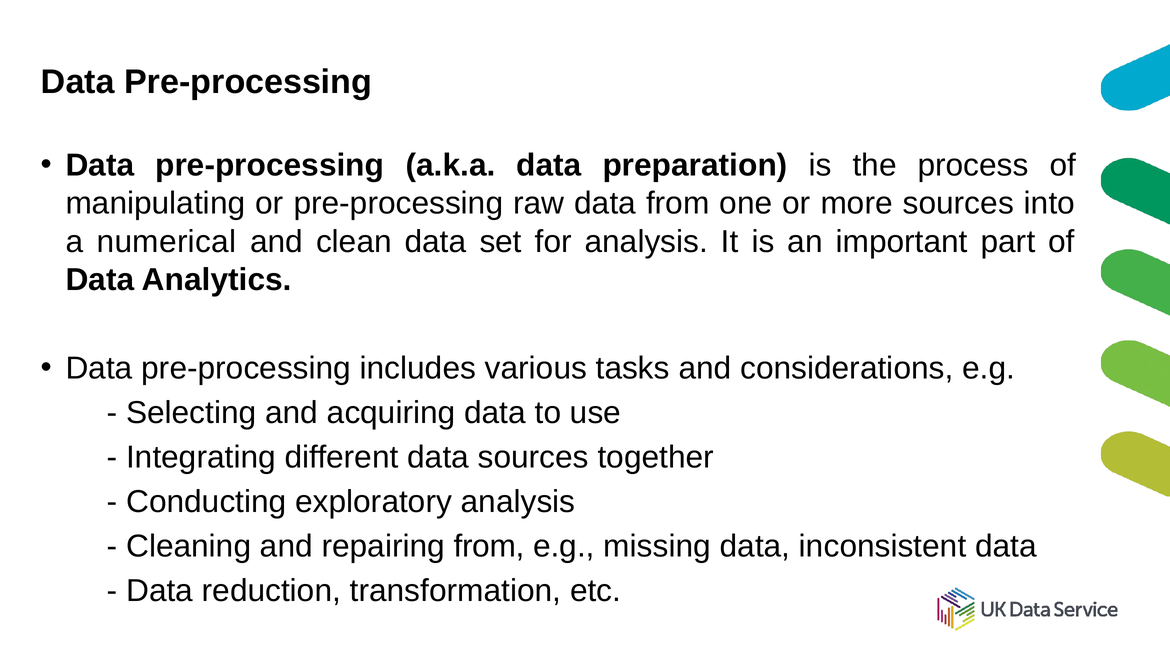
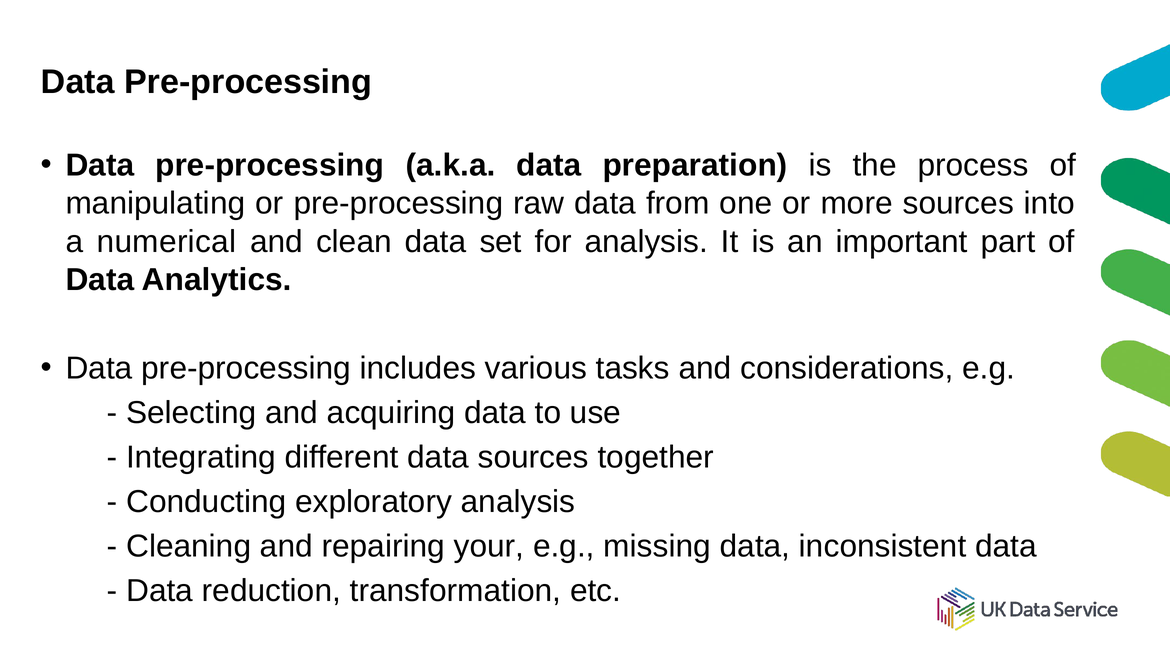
repairing from: from -> your
